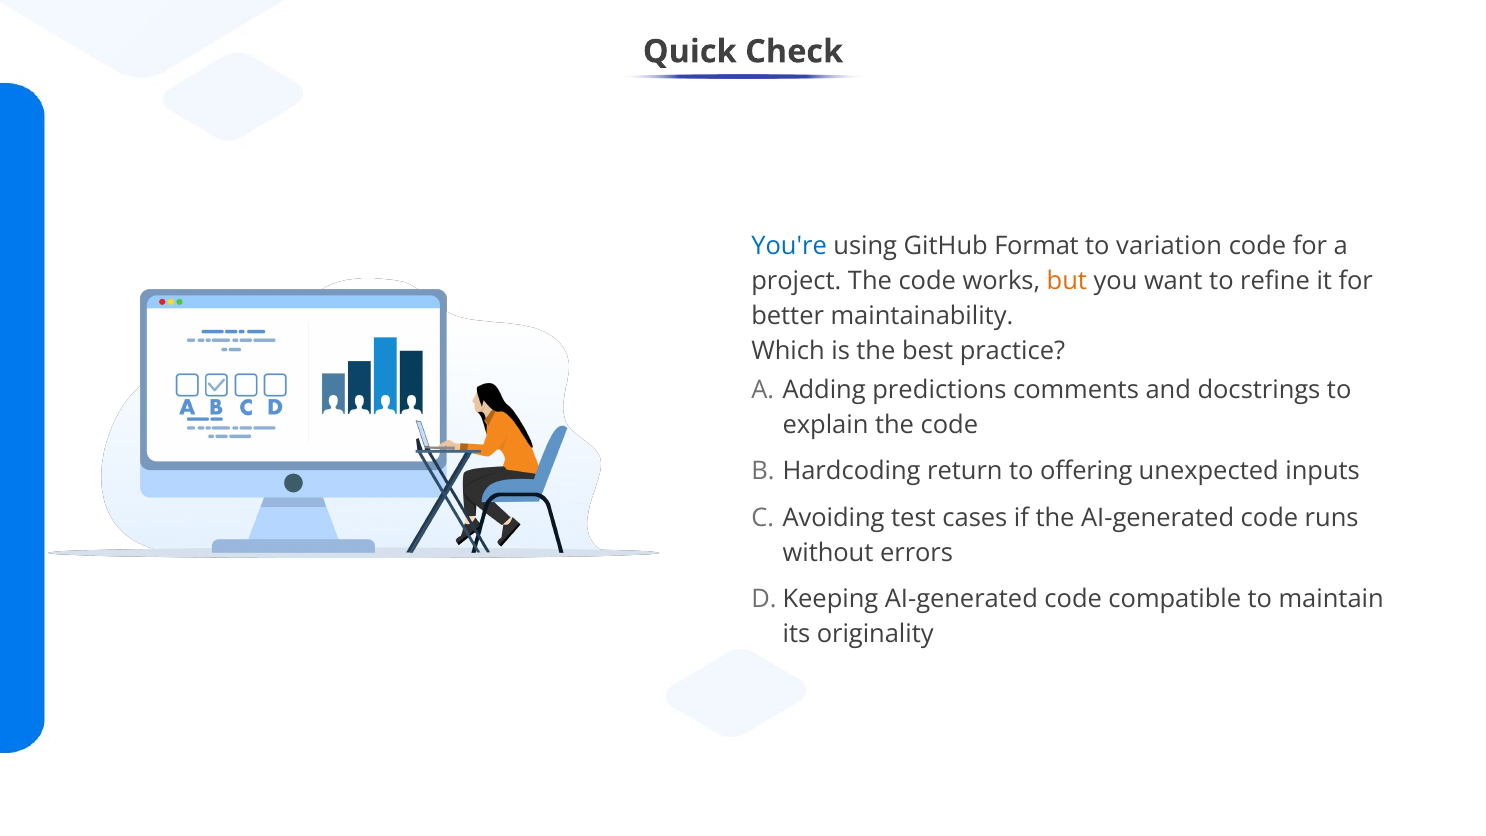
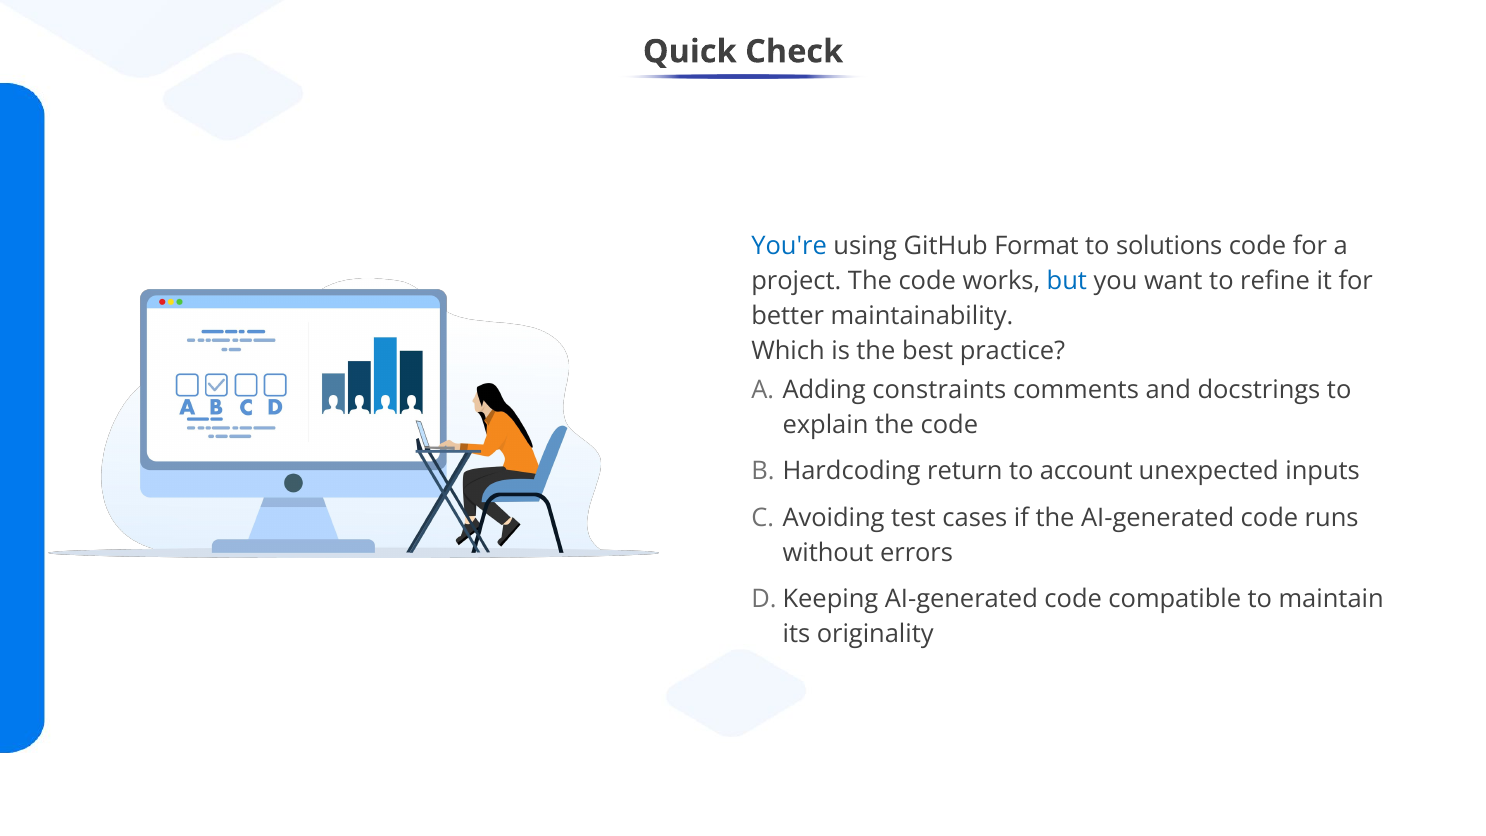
variation: variation -> solutions
but colour: orange -> blue
predictions: predictions -> constraints
offering: offering -> account
